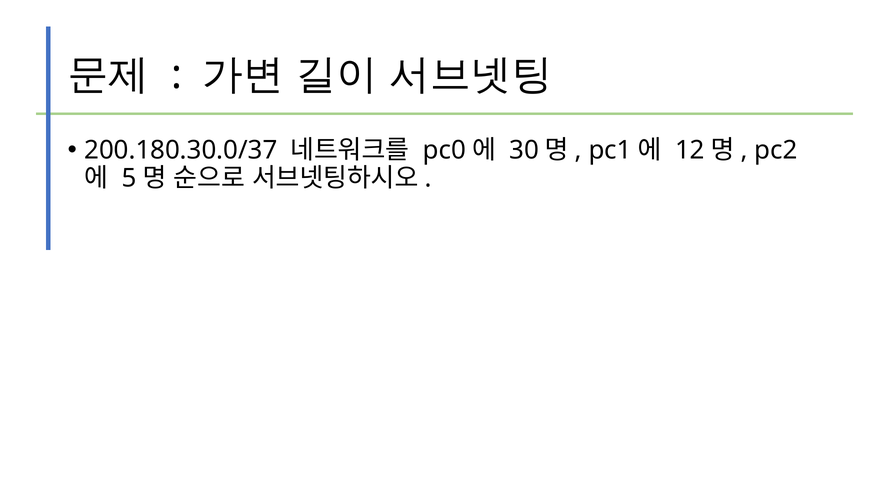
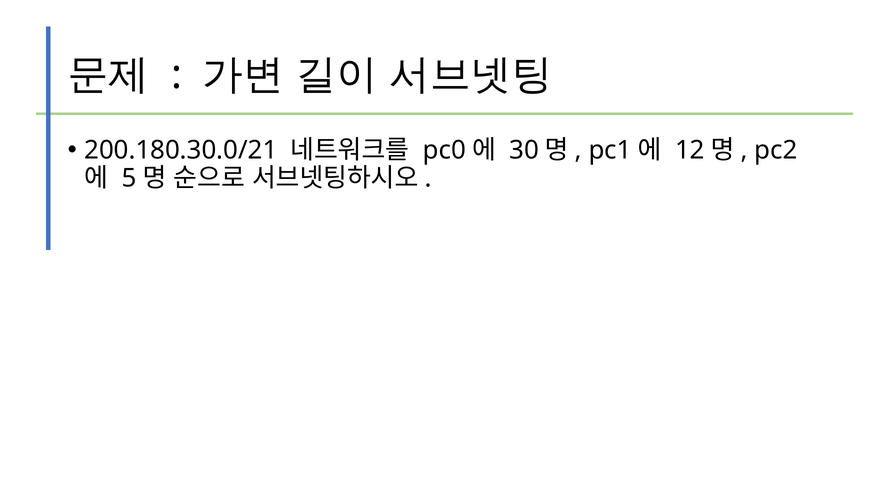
200.180.30.0/37: 200.180.30.0/37 -> 200.180.30.0/21
